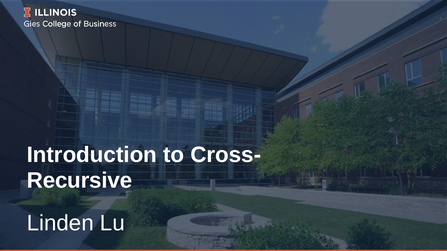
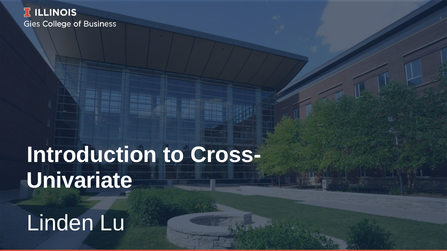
Recursive: Recursive -> Univariate
